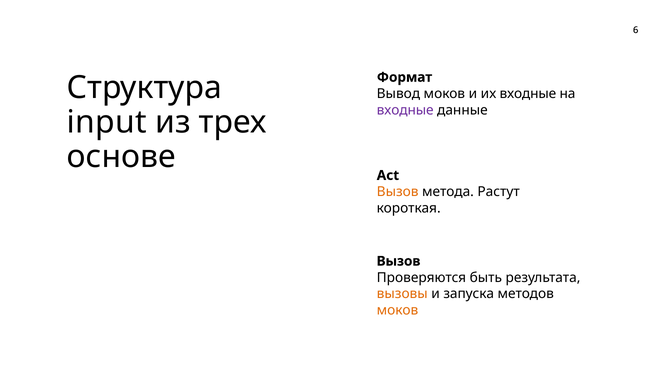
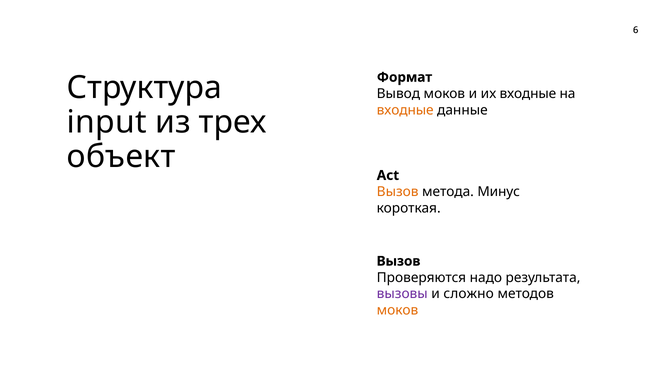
входные at (405, 110) colour: purple -> orange
основе: основе -> объект
Растут: Растут -> Минус
быть: быть -> надо
вызовы colour: orange -> purple
запуска: запуска -> сложно
